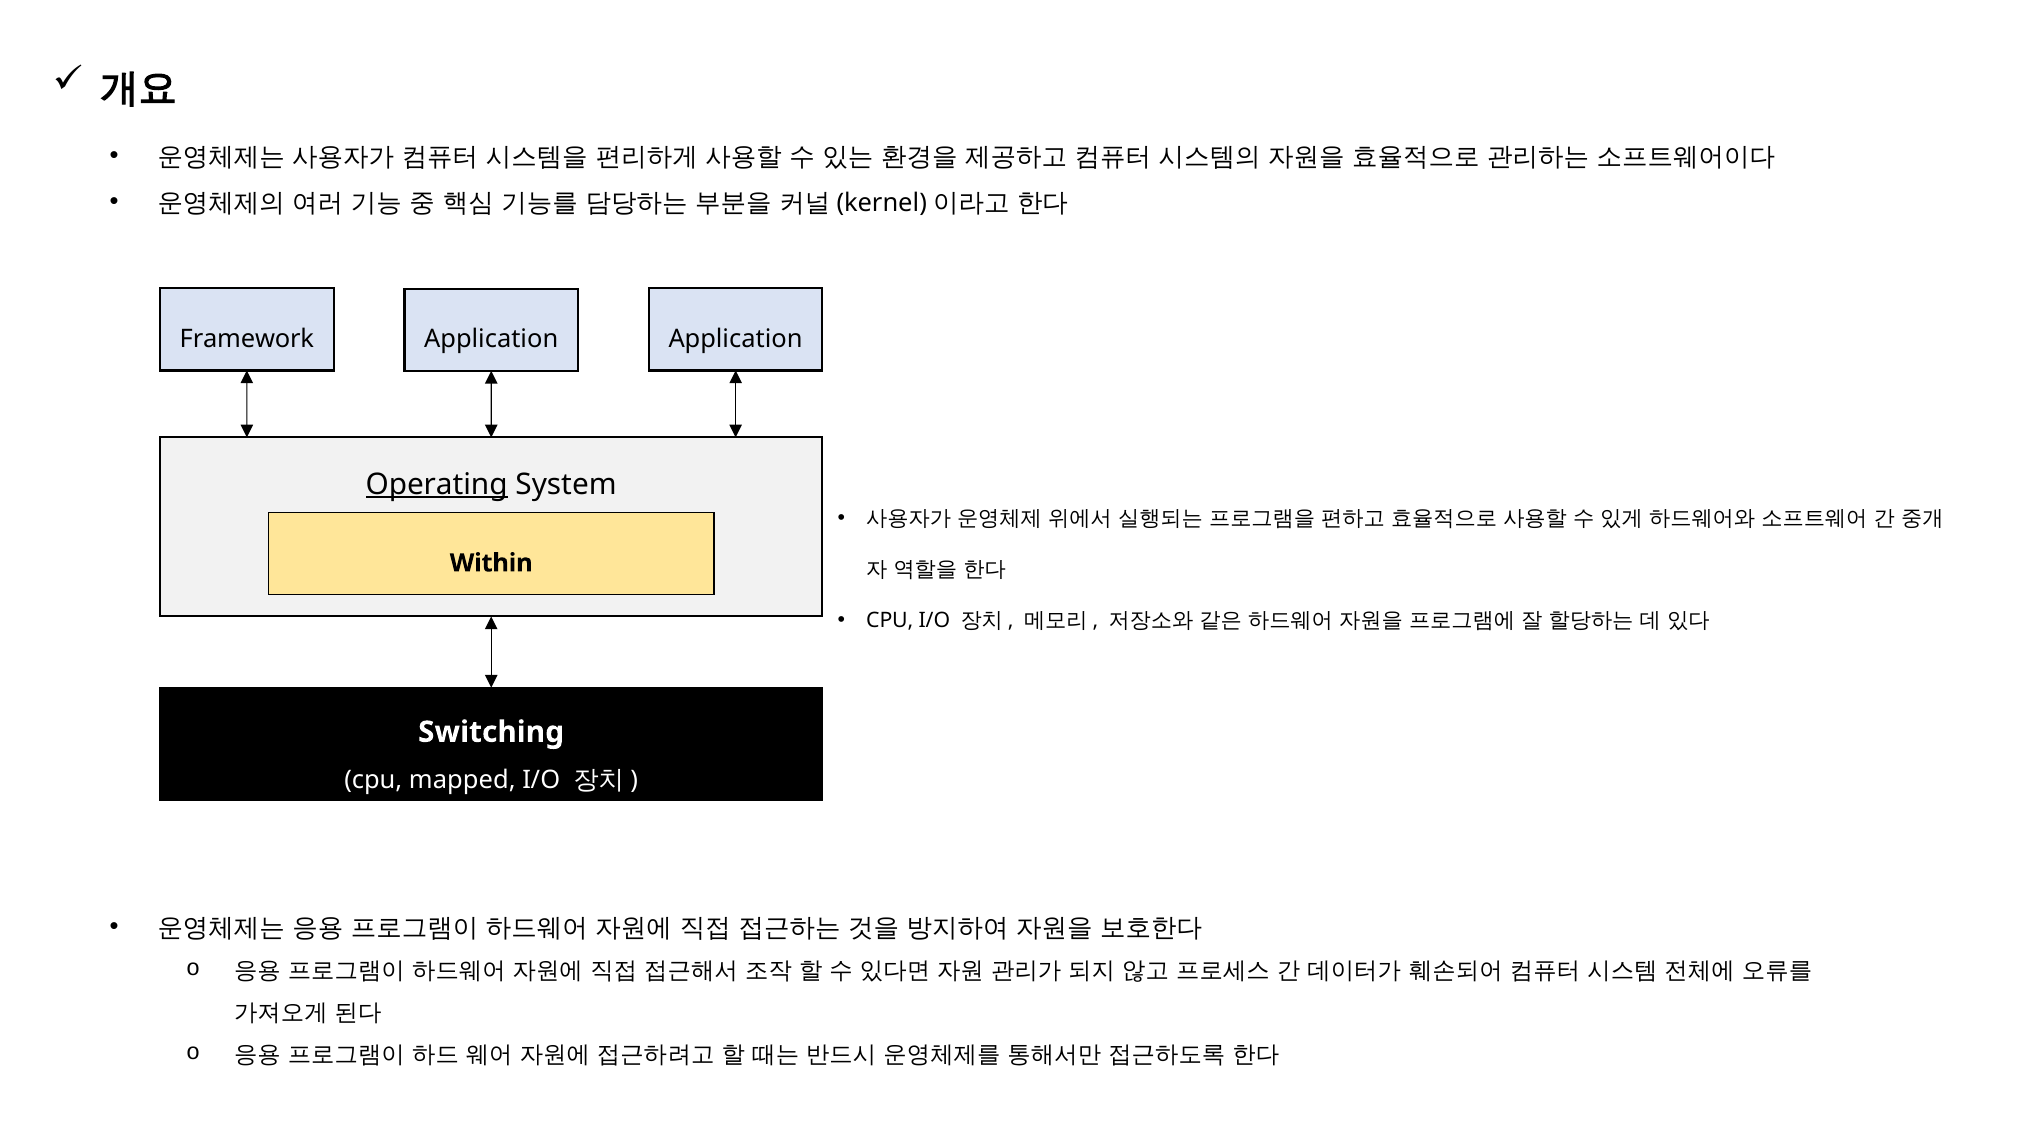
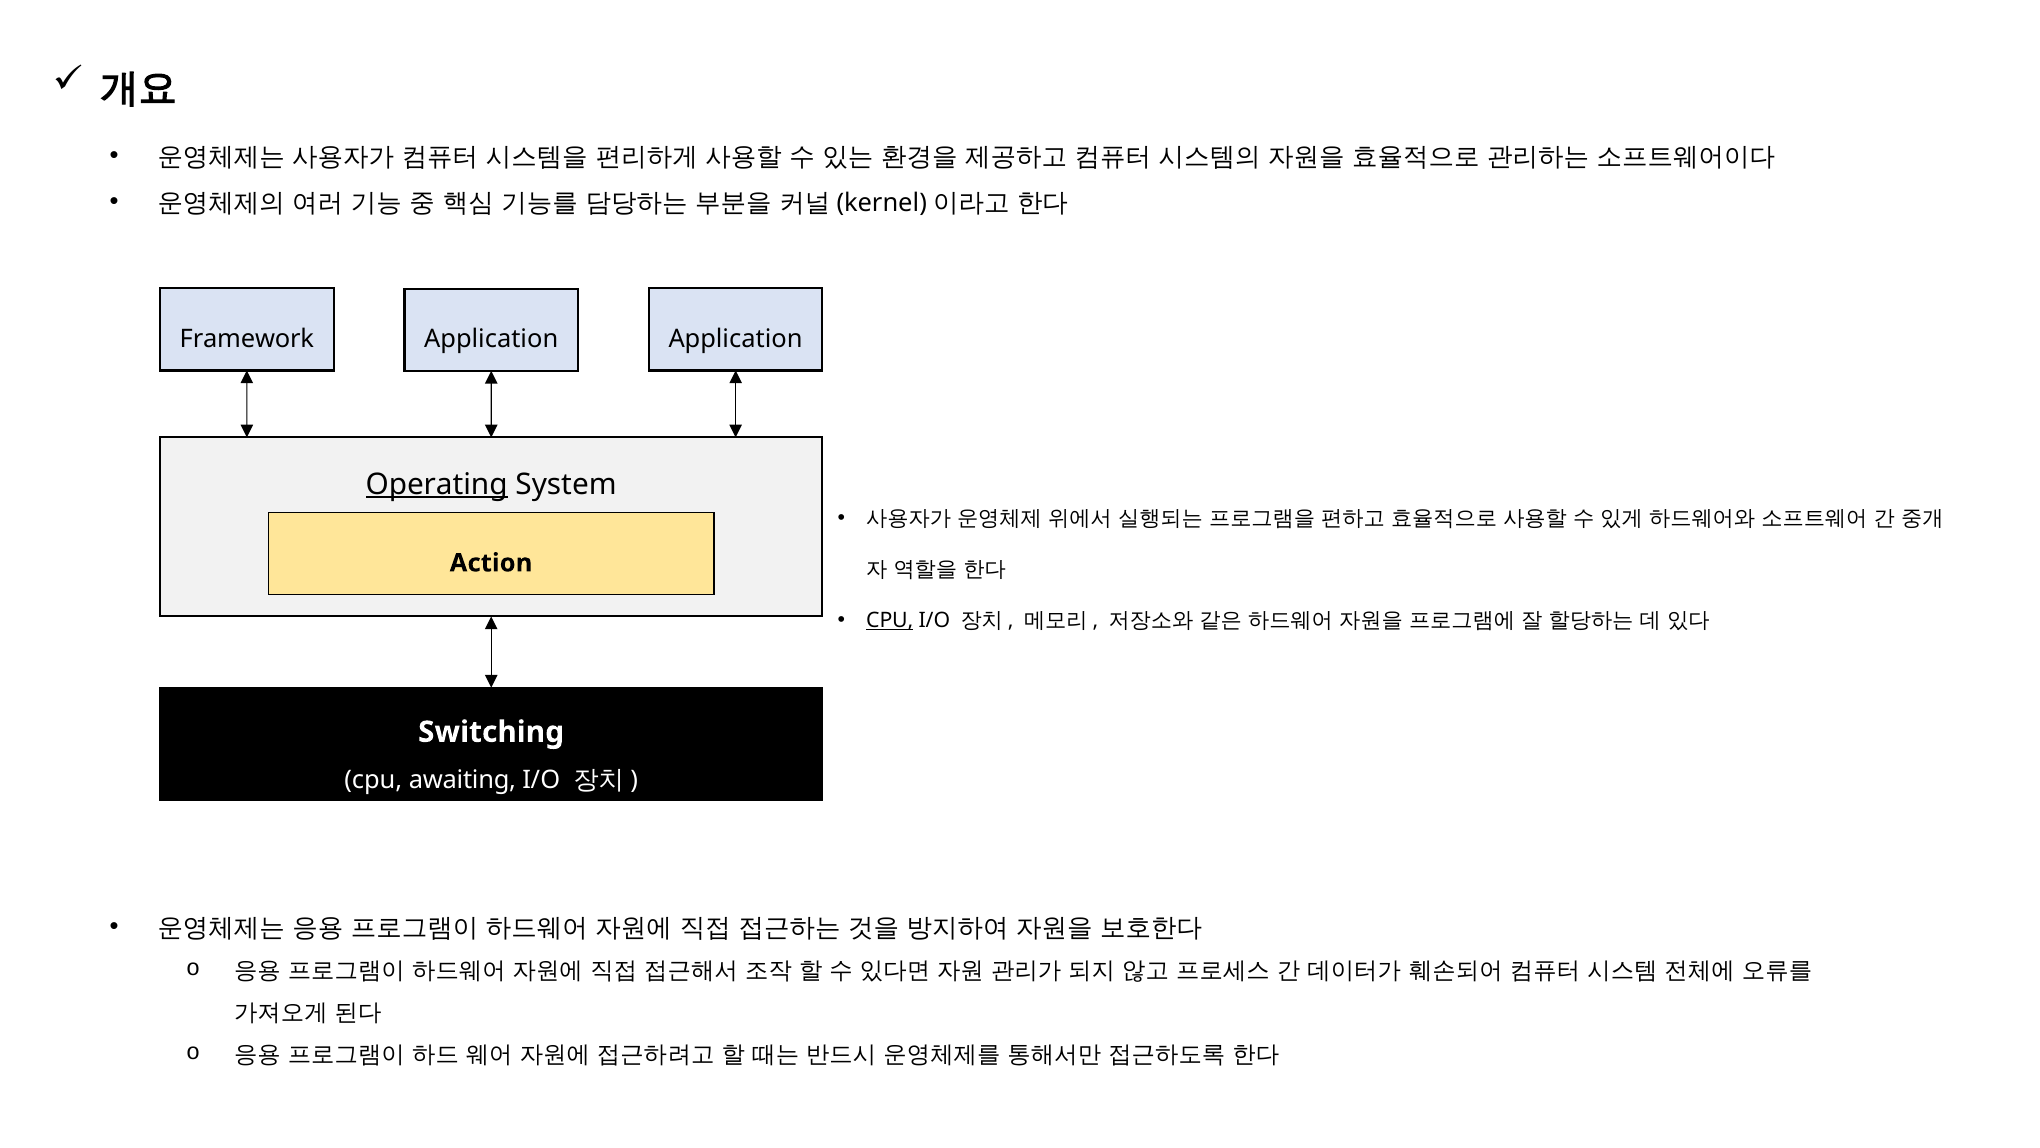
Within: Within -> Action
CPU at (890, 620) underline: none -> present
mapped: mapped -> awaiting
